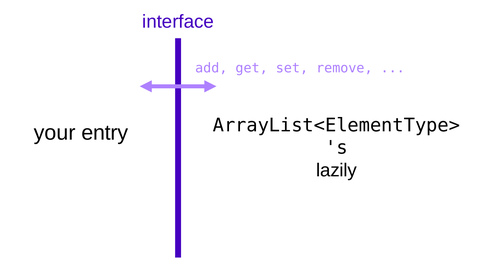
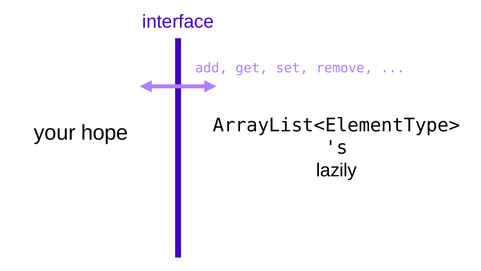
entry: entry -> hope
